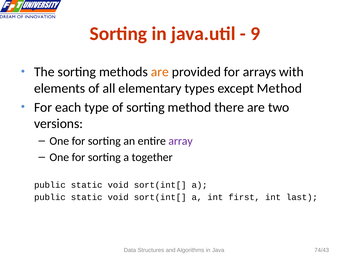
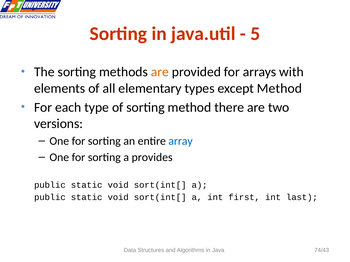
9: 9 -> 5
array colour: purple -> blue
together: together -> provides
